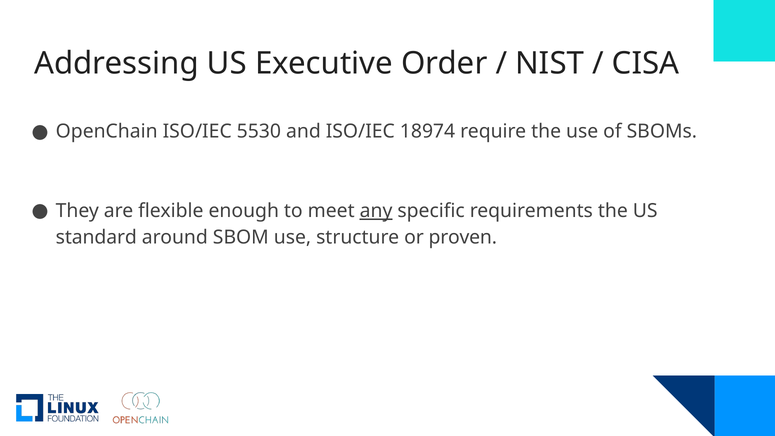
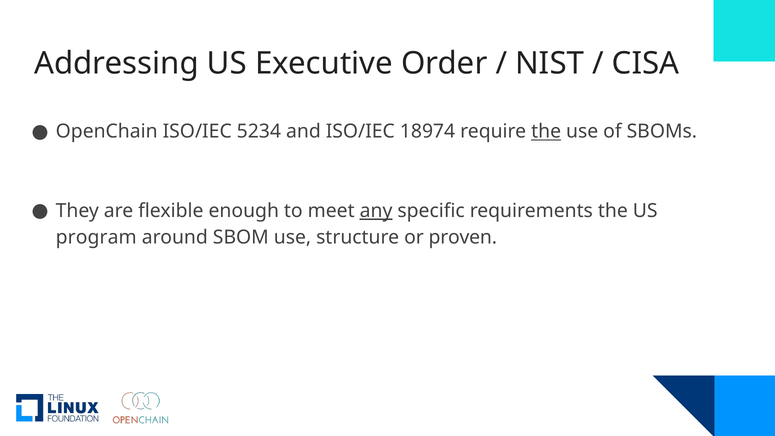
5530: 5530 -> 5234
the at (546, 132) underline: none -> present
standard: standard -> program
